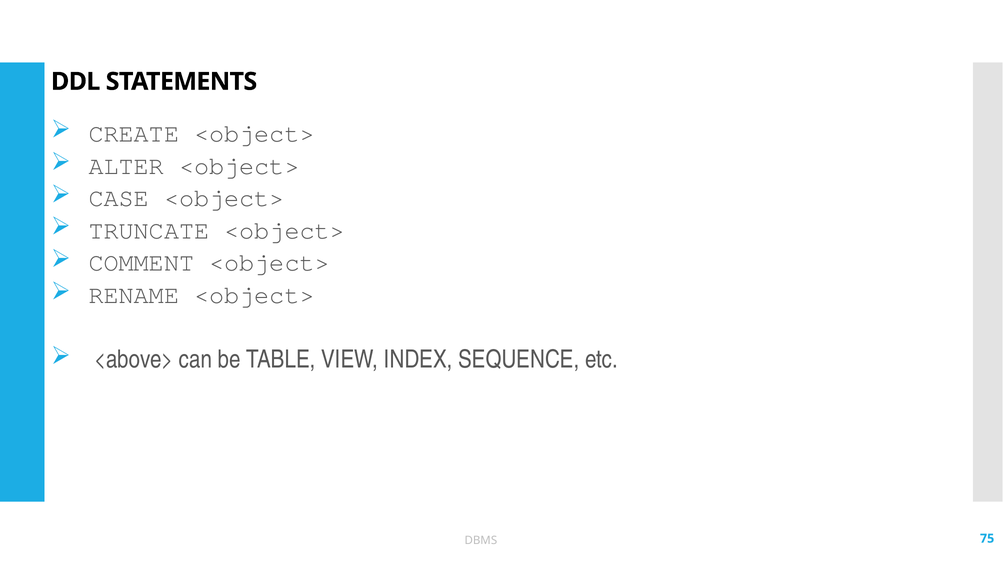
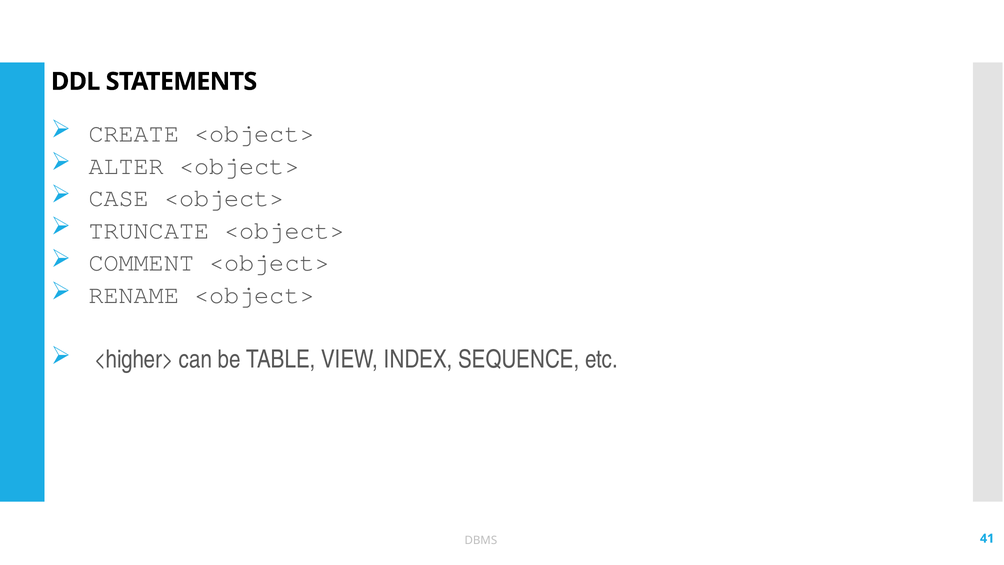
<above>: <above> -> <higher>
75: 75 -> 41
